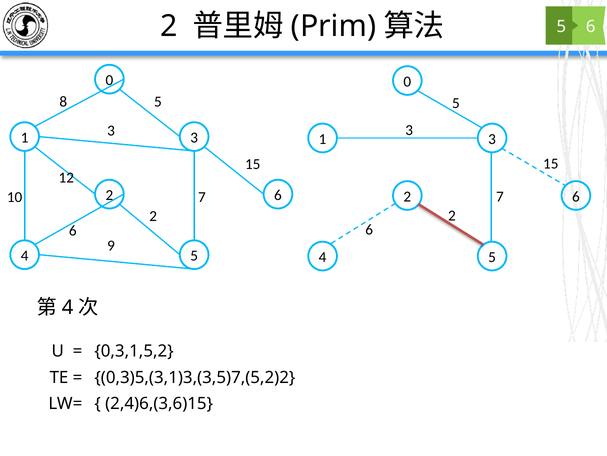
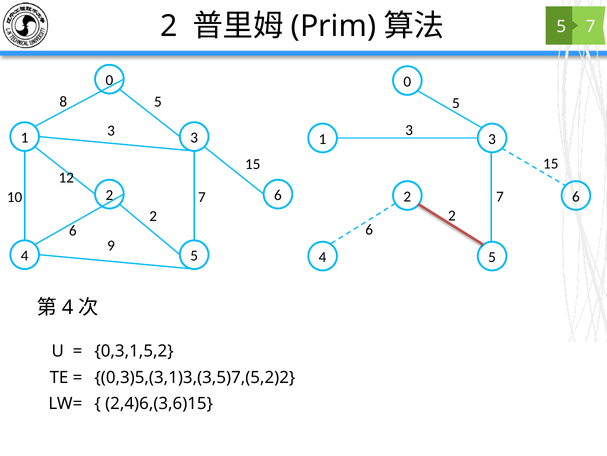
6 at (591, 27): 6 -> 7
